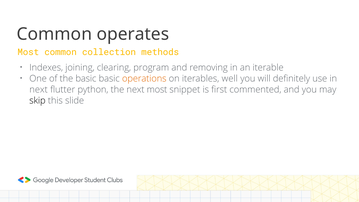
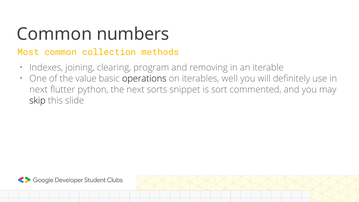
operates: operates -> numbers
the basic: basic -> value
operations colour: orange -> black
next most: most -> sorts
first: first -> sort
